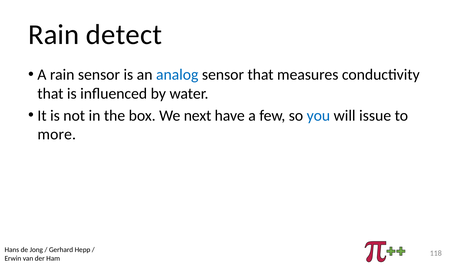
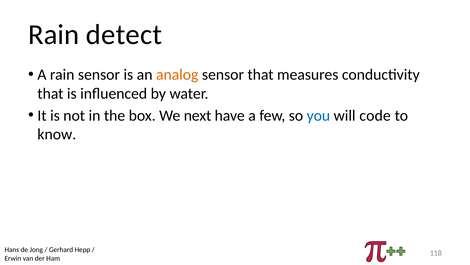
analog colour: blue -> orange
issue: issue -> code
more: more -> know
